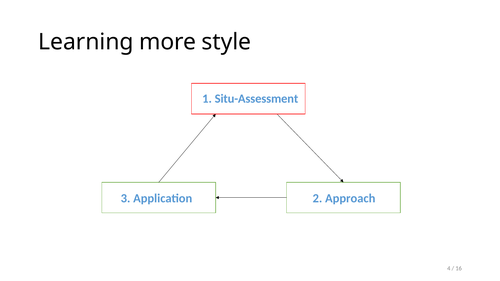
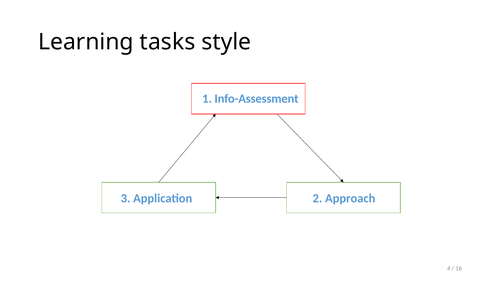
more: more -> tasks
Situ-Assessment: Situ-Assessment -> Info-Assessment
